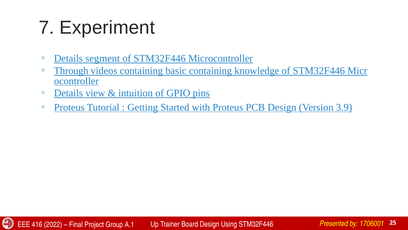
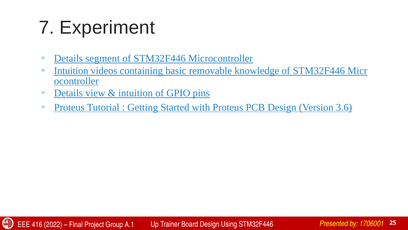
Through at (71, 71): Through -> Intuition
basic containing: containing -> removable
3.9: 3.9 -> 3.6
